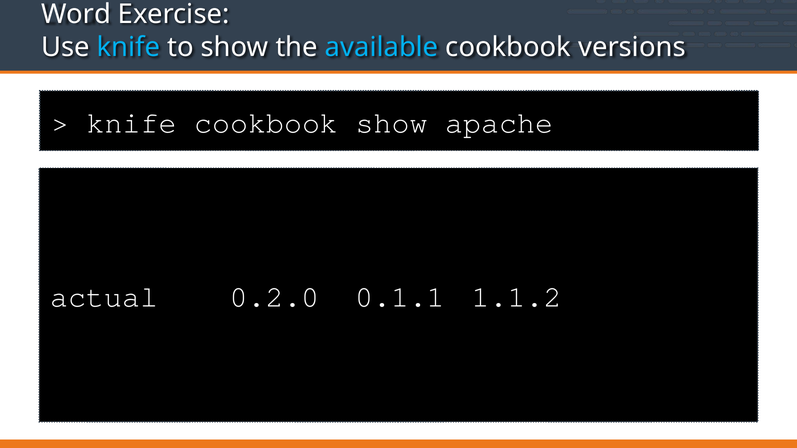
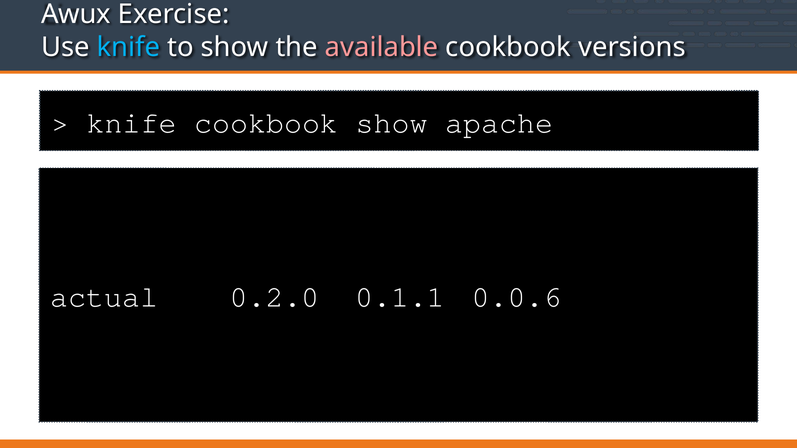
Word: Word -> Awux
available colour: light blue -> pink
1.1.2: 1.1.2 -> 0.0.6
